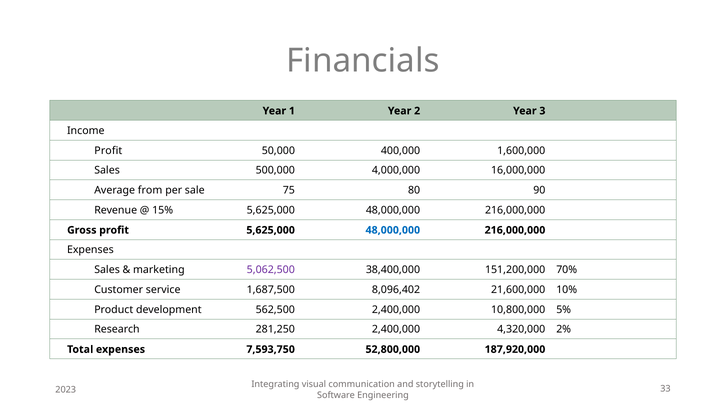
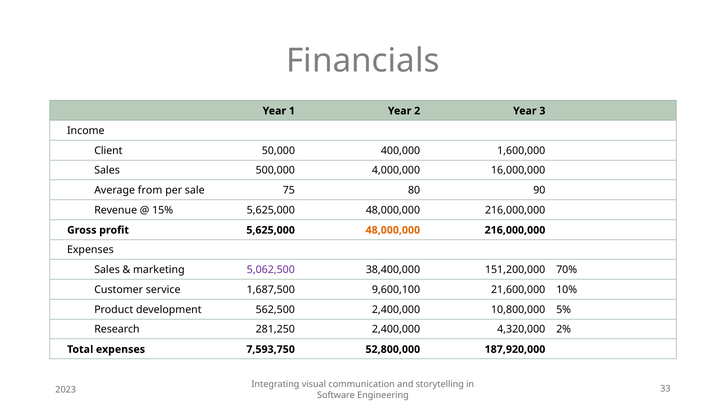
Profit at (108, 151): Profit -> Client
48,000,000 at (393, 230) colour: blue -> orange
8,096,402: 8,096,402 -> 9,600,100
